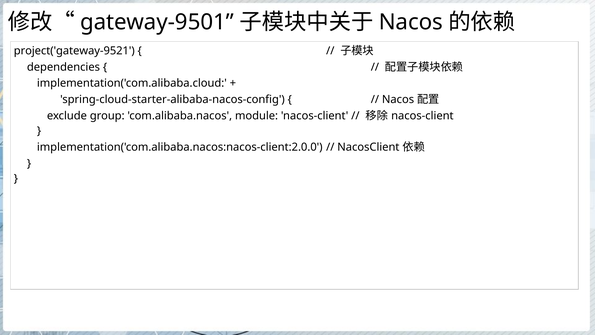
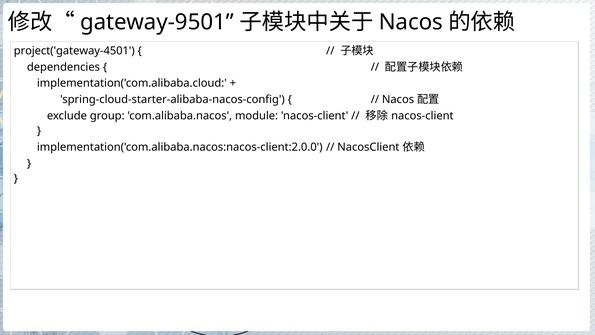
project('gateway-9521: project('gateway-9521 -> project('gateway-4501
